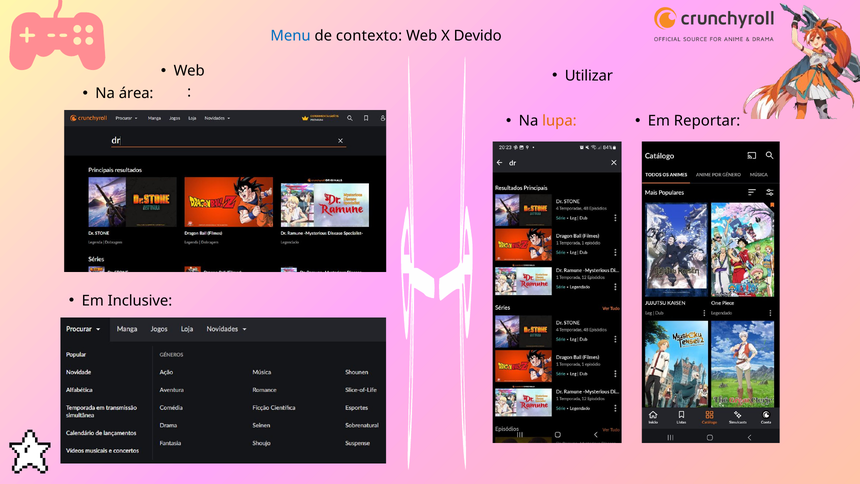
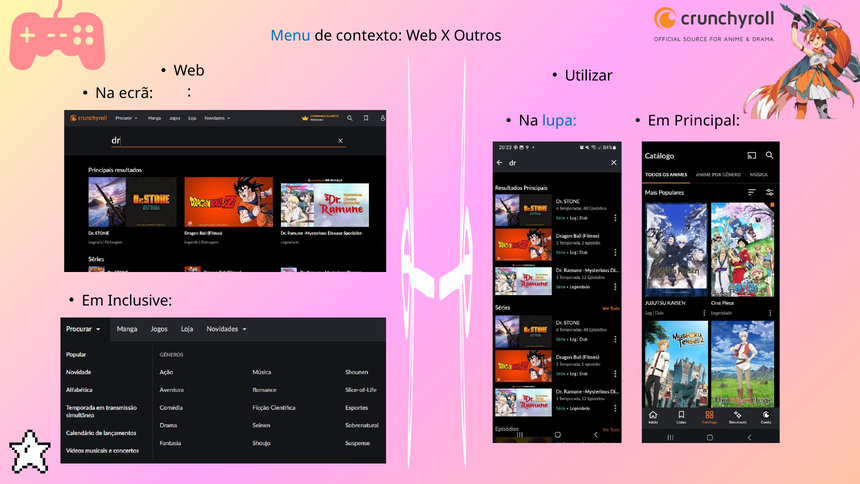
Devido: Devido -> Outros
área: área -> ecrã
lupa colour: orange -> blue
Reportar: Reportar -> Principal
